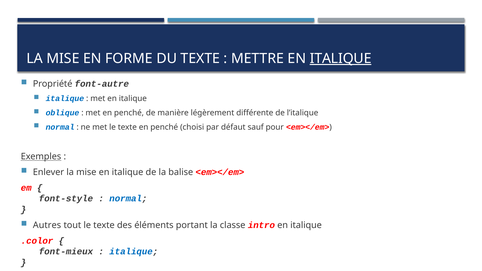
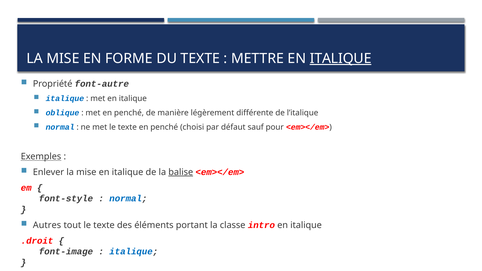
balise underline: none -> present
.color: .color -> .droit
font-mieux: font-mieux -> font-image
